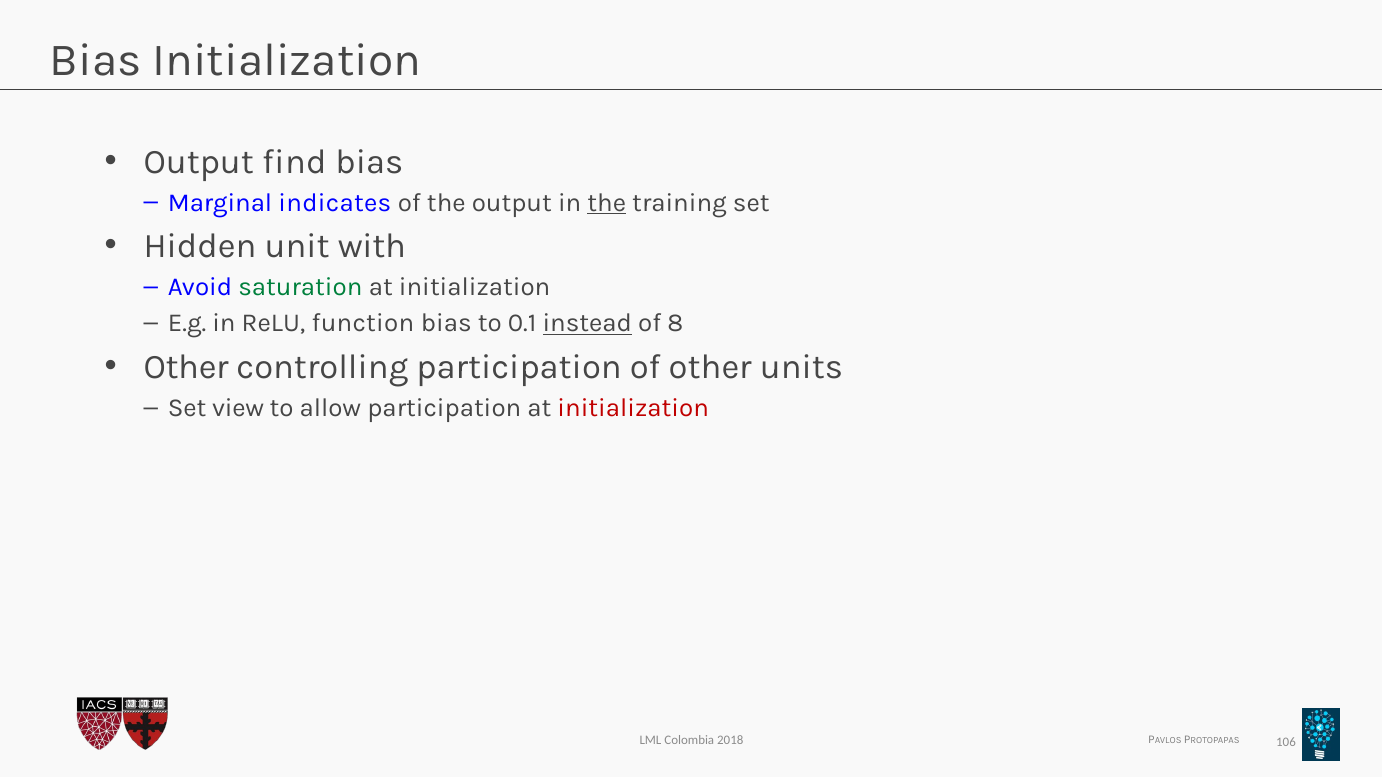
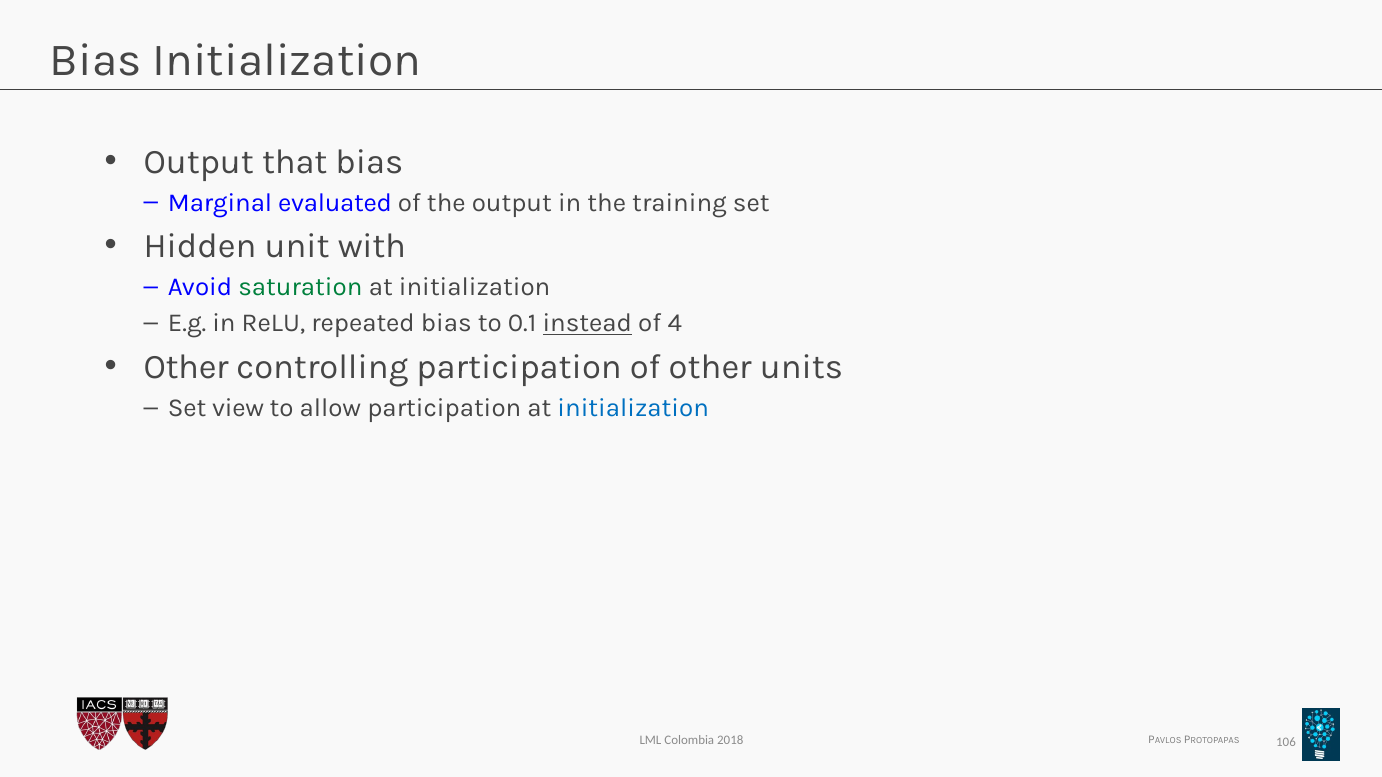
find: find -> that
indicates: indicates -> evaluated
the at (607, 203) underline: present -> none
function: function -> repeated
8: 8 -> 4
initialization at (633, 408) colour: red -> blue
